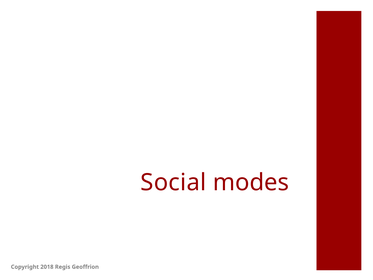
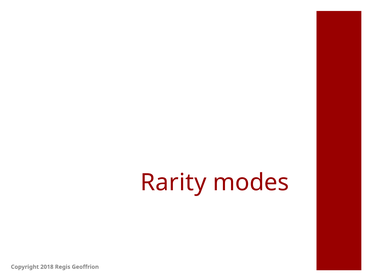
Social: Social -> Rarity
